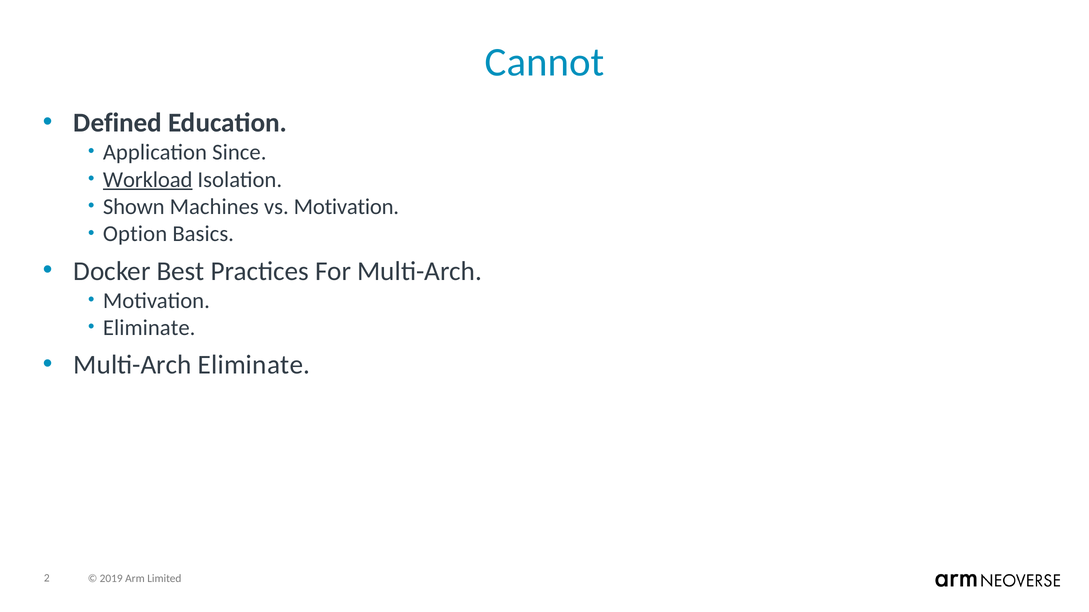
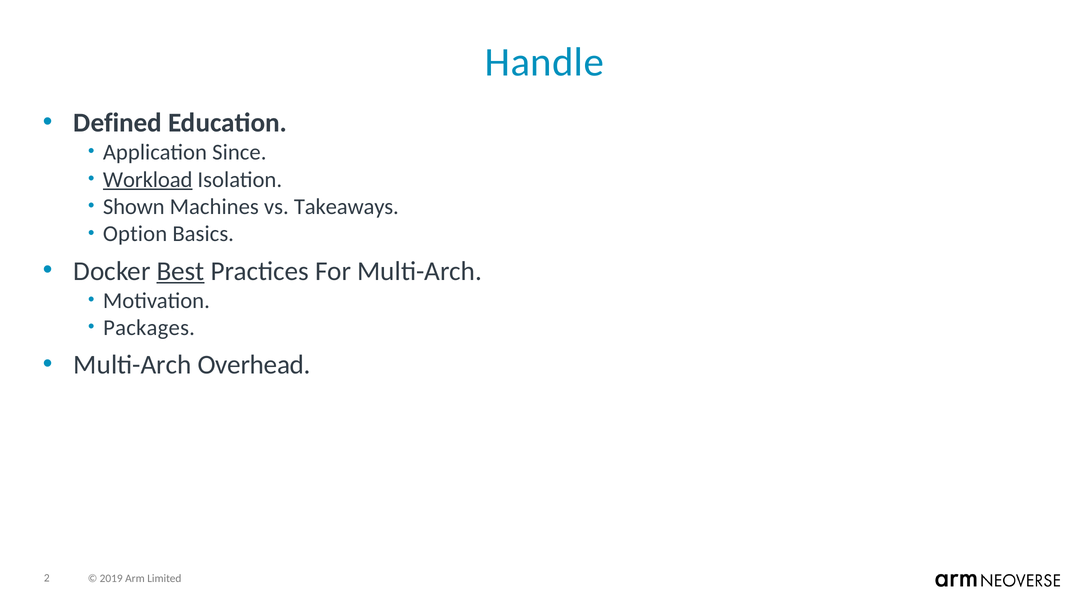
Cannot: Cannot -> Handle
vs Motivation: Motivation -> Takeaways
Best underline: none -> present
Eliminate at (149, 328): Eliminate -> Packages
Multi-Arch Eliminate: Eliminate -> Overhead
